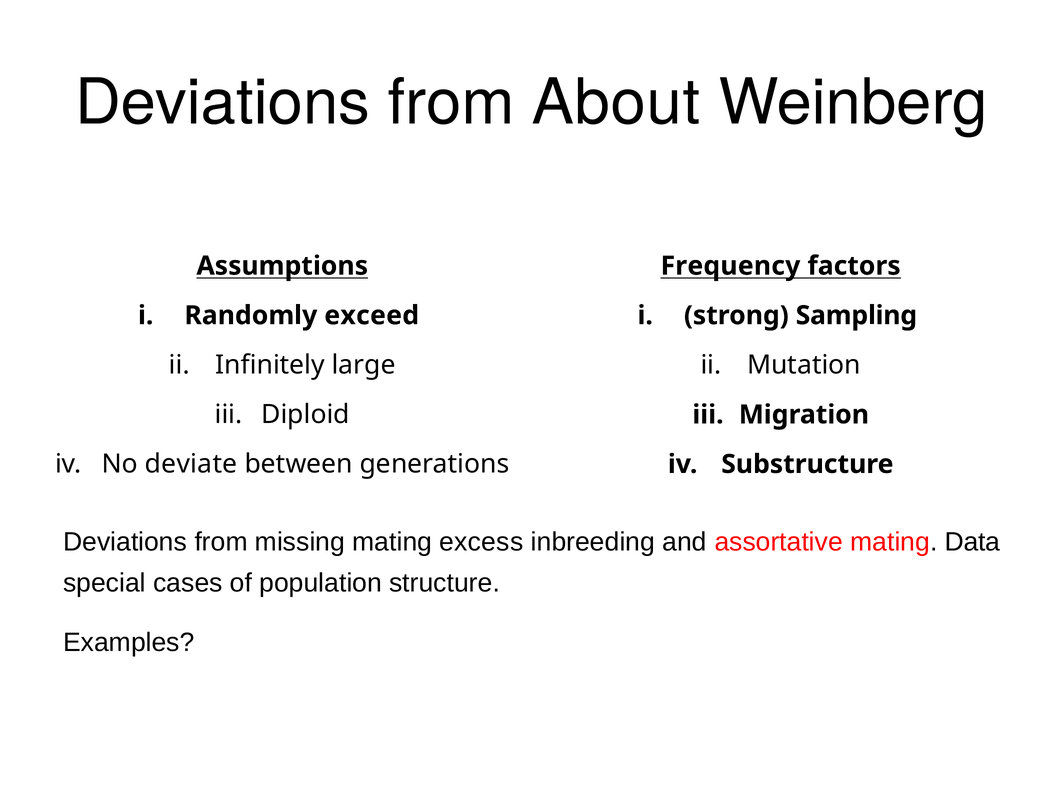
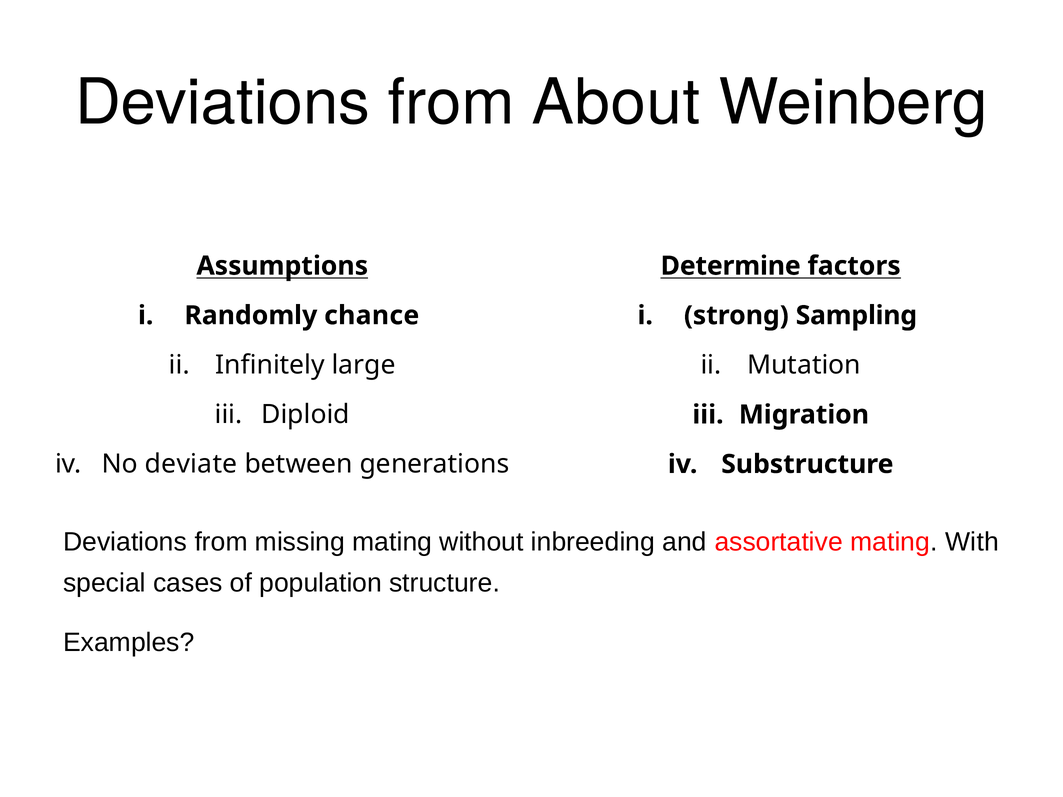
Frequency: Frequency -> Determine
exceed: exceed -> chance
excess: excess -> without
Data: Data -> With
